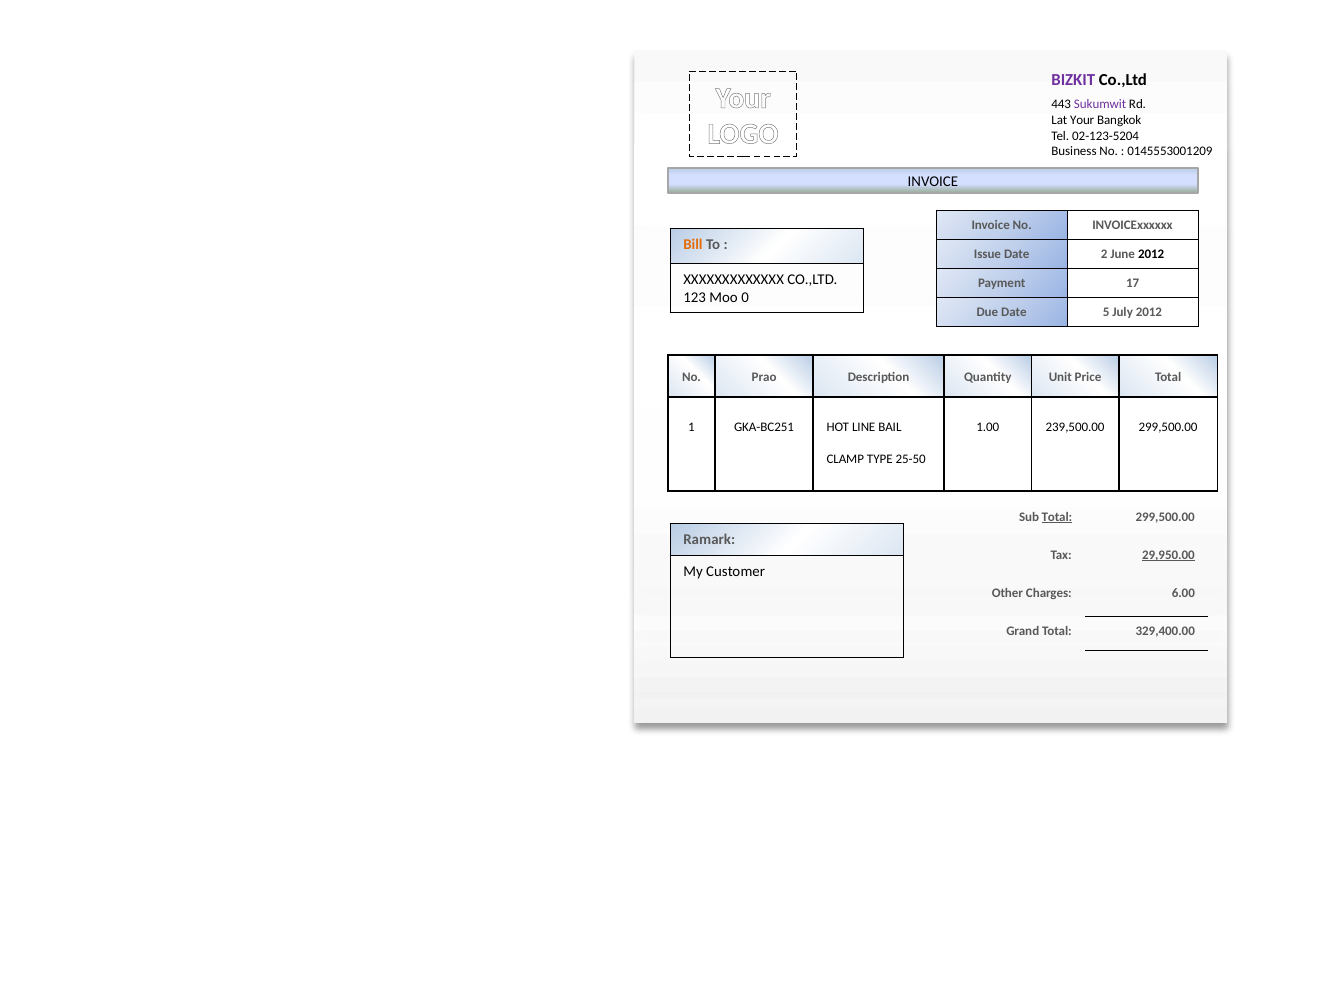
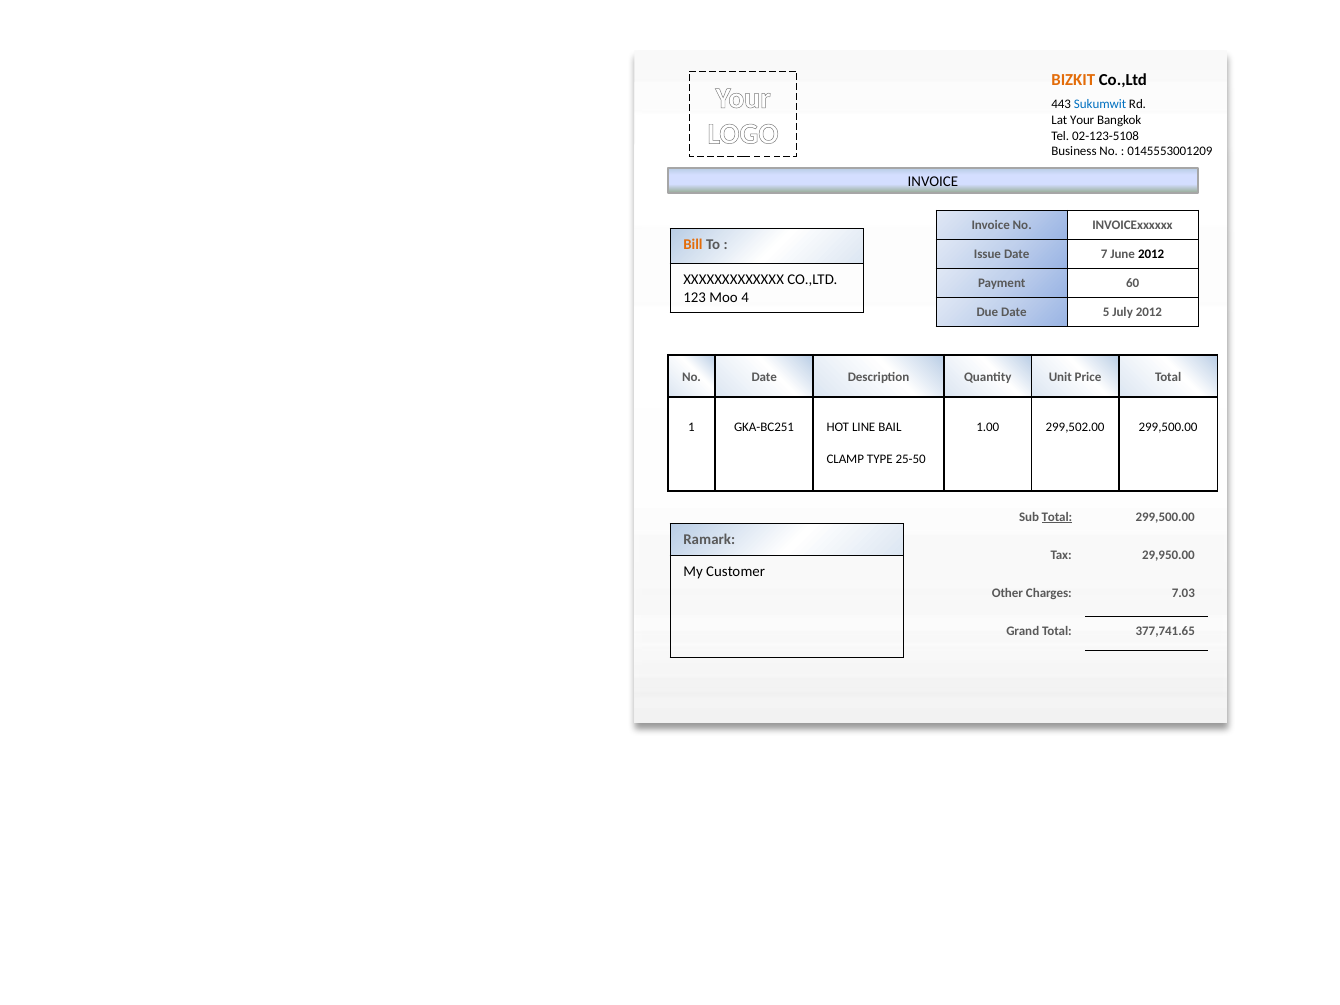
BIZKIT colour: purple -> orange
Sukumwit colour: purple -> blue
02-123-5204: 02-123-5204 -> 02-123-5108
2: 2 -> 7
17: 17 -> 60
0: 0 -> 4
Prao at (764, 377): Prao -> Date
239,500.00: 239,500.00 -> 299,502.00
29,950.00 underline: present -> none
6.00: 6.00 -> 7.03
329,400.00: 329,400.00 -> 377,741.65
